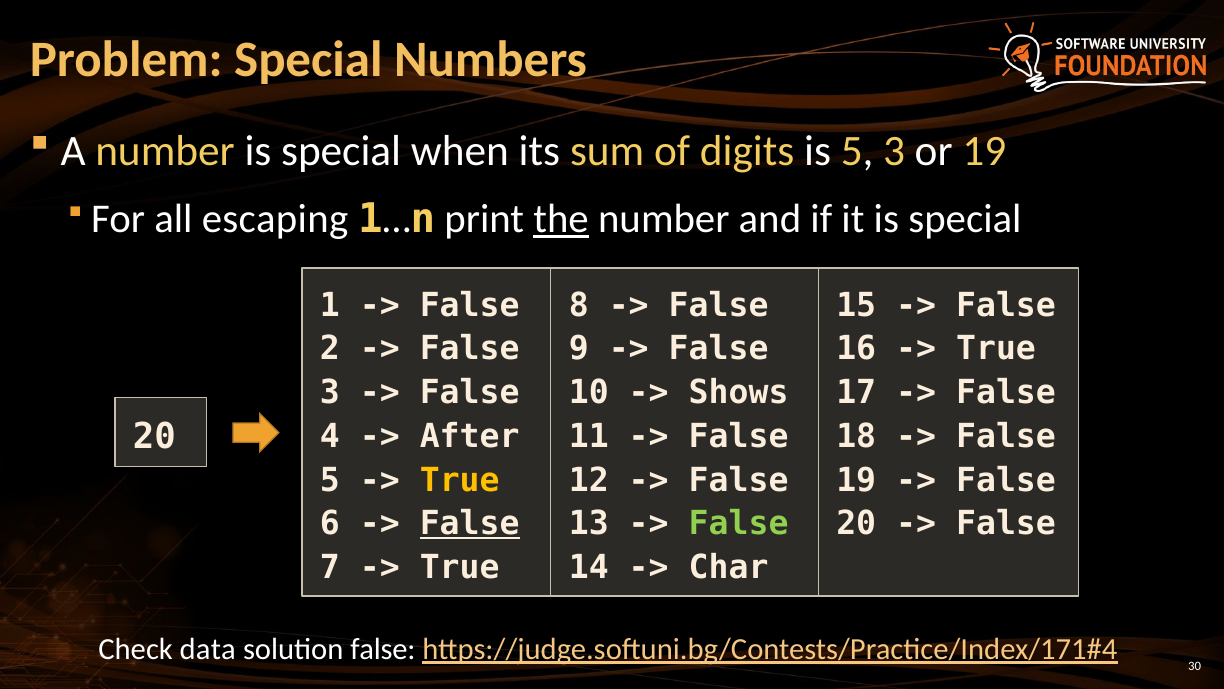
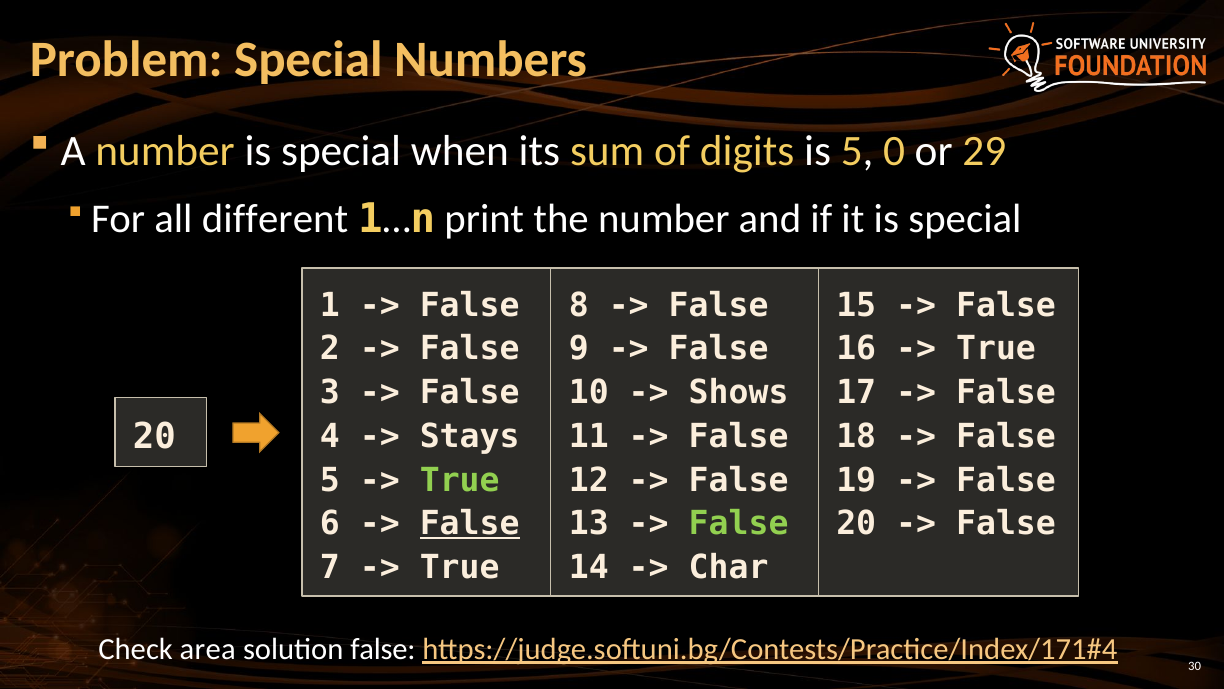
5 3: 3 -> 0
or 19: 19 -> 29
escaping: escaping -> different
the underline: present -> none
After: After -> Stays
True at (460, 480) colour: yellow -> light green
data: data -> area
